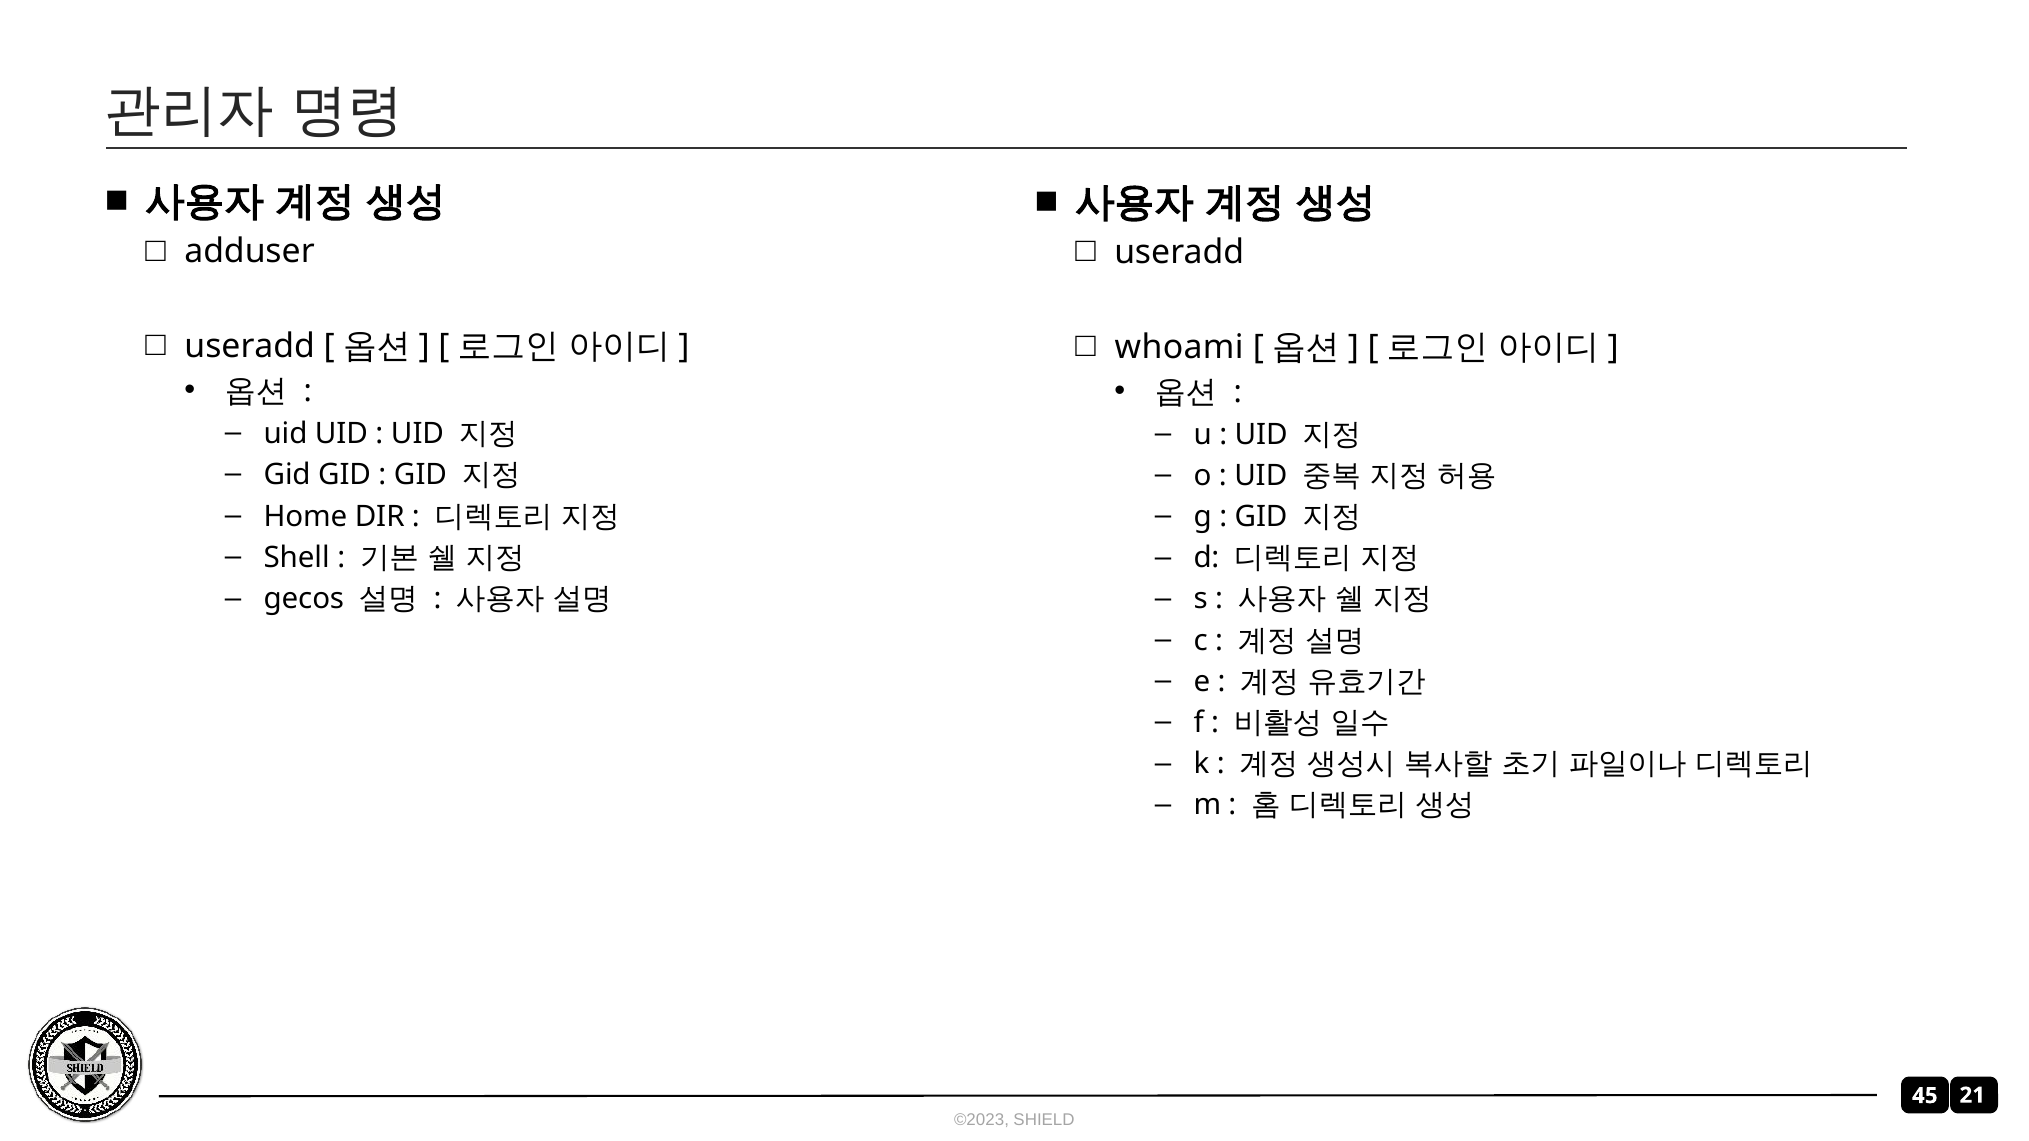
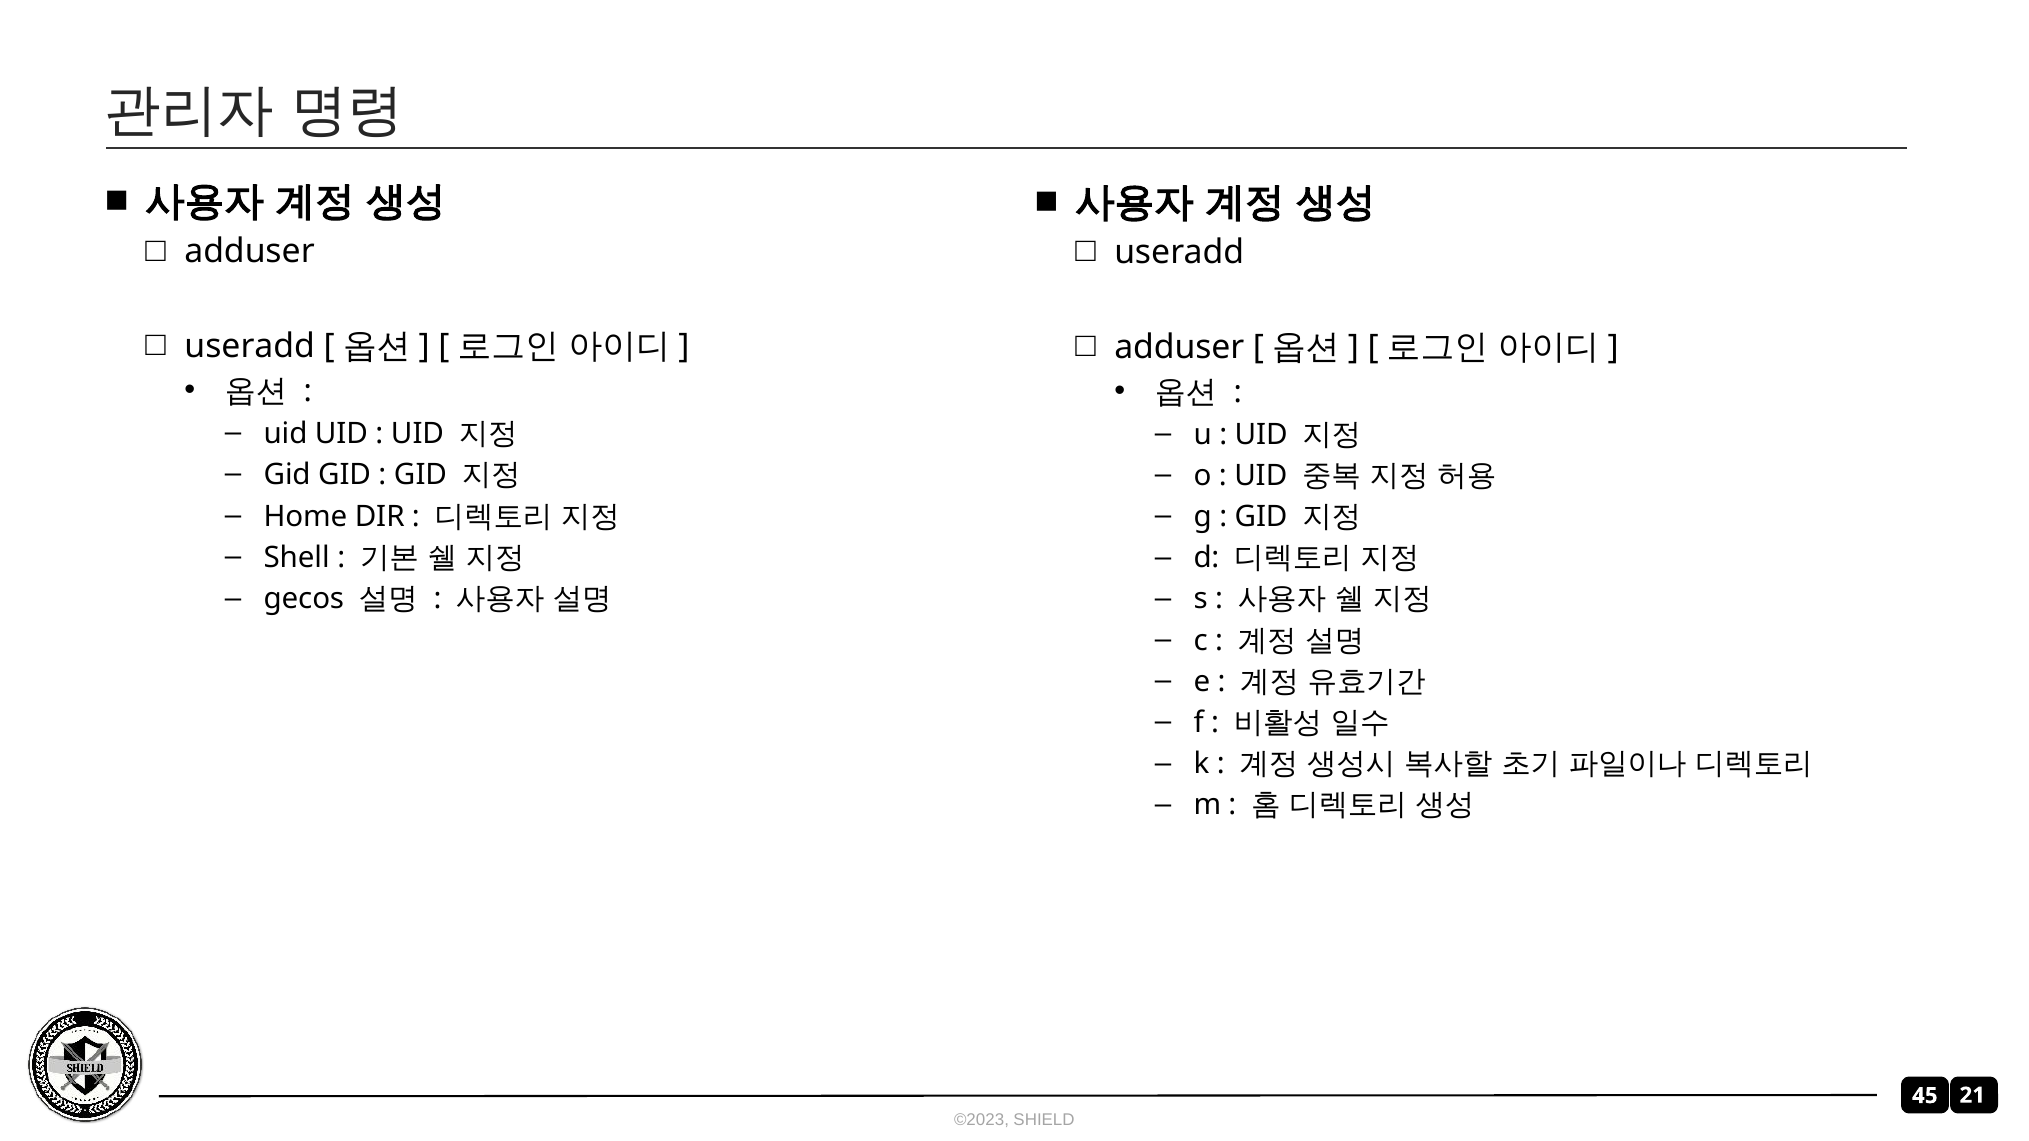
whoami at (1179, 347): whoami -> adduser
